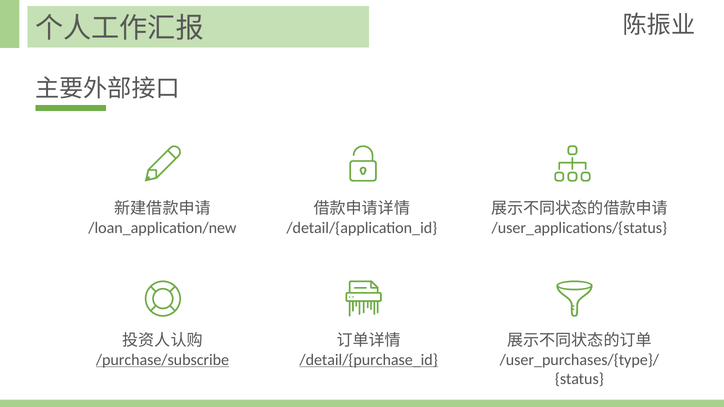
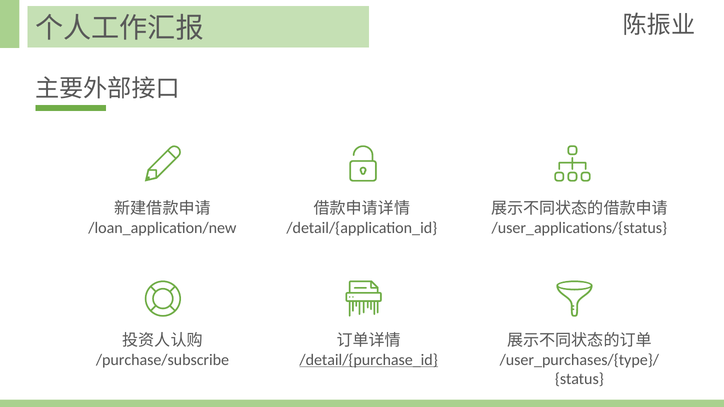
/purchase/subscribe underline: present -> none
